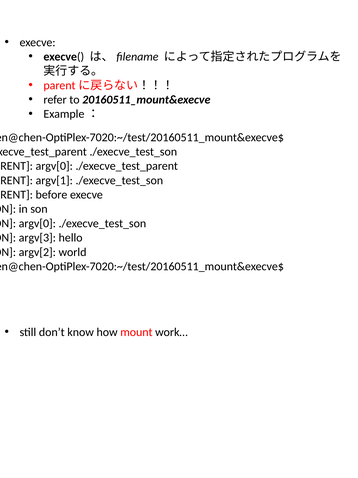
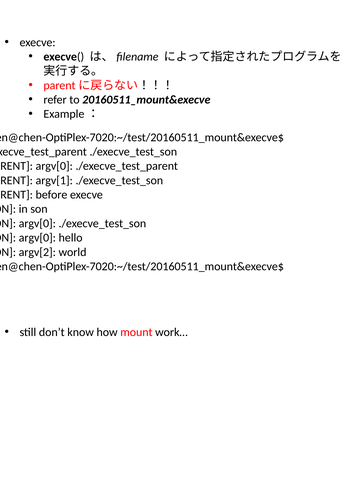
argv[3 at (37, 237): argv[3 -> argv[0
